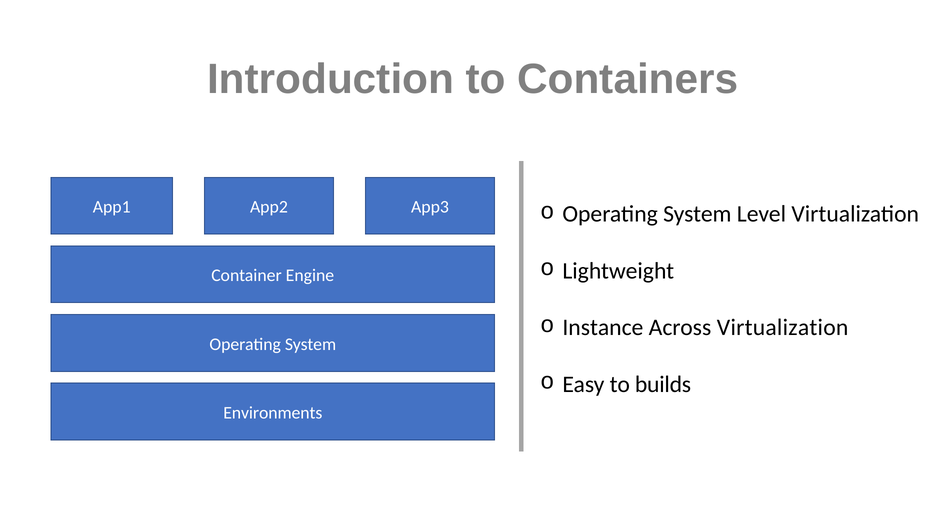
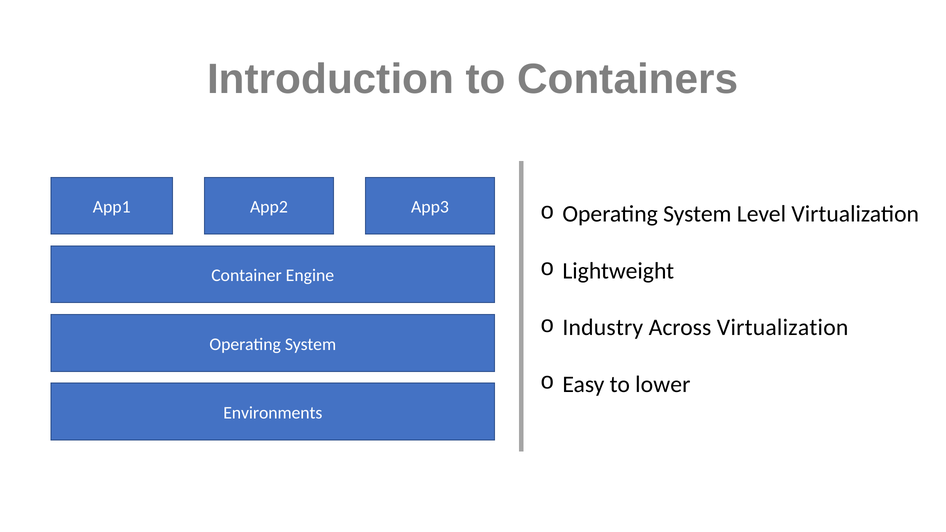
Instance: Instance -> Industry
builds: builds -> lower
